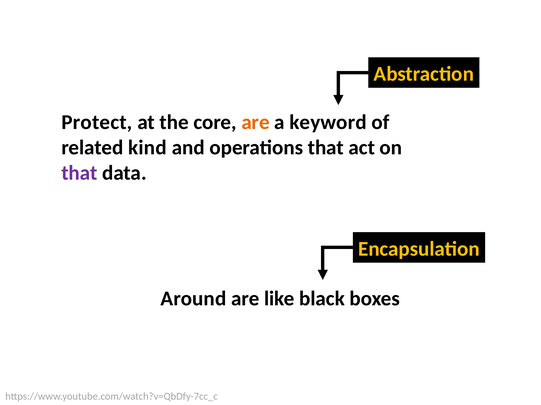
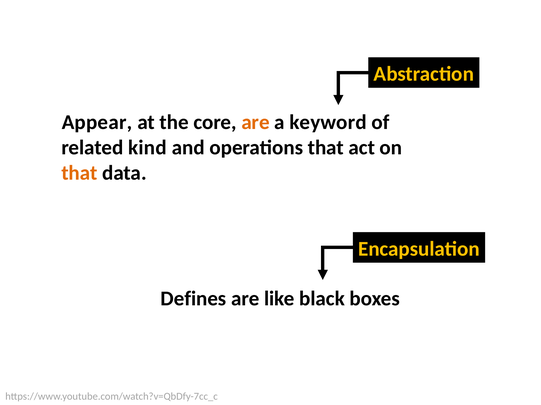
Protect: Protect -> Appear
that at (79, 173) colour: purple -> orange
Around: Around -> Defines
